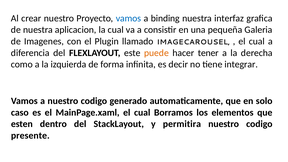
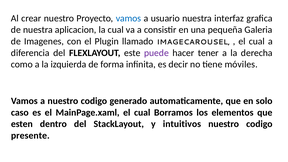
binding: binding -> usuario
puede colour: orange -> purple
integrar: integrar -> móviles
permitira: permitira -> intuitivos
